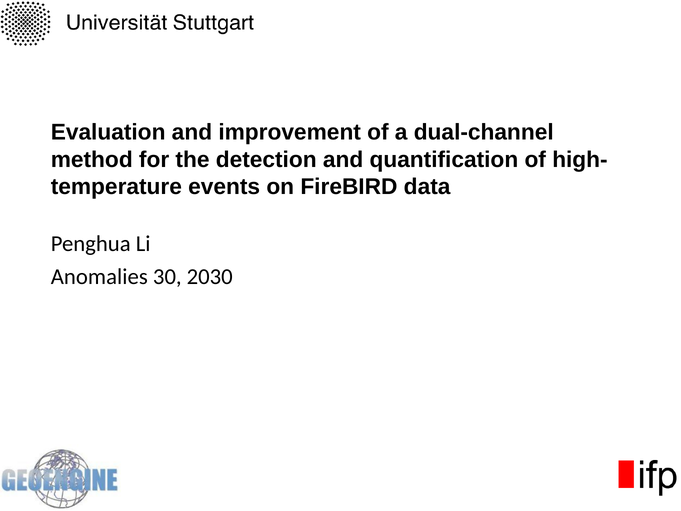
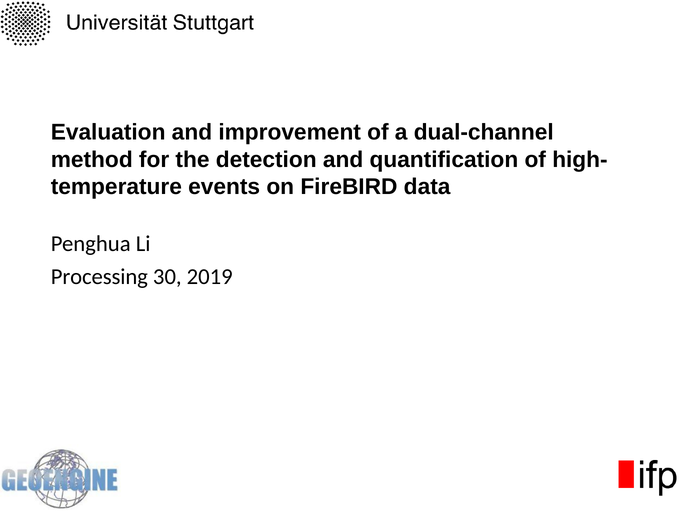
Anomalies: Anomalies -> Processing
2030: 2030 -> 2019
